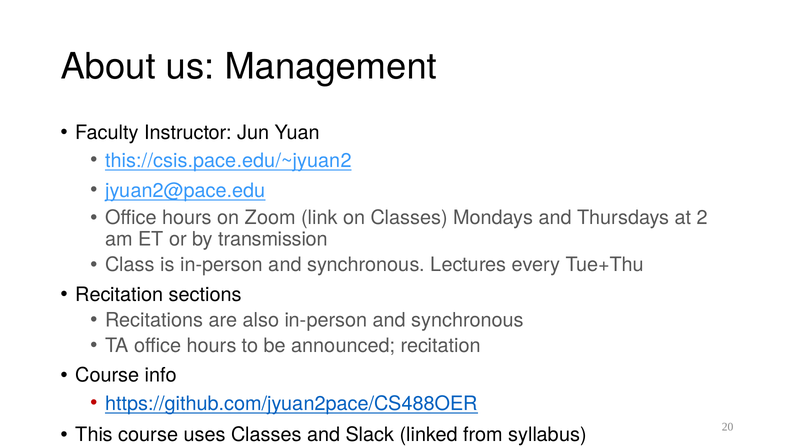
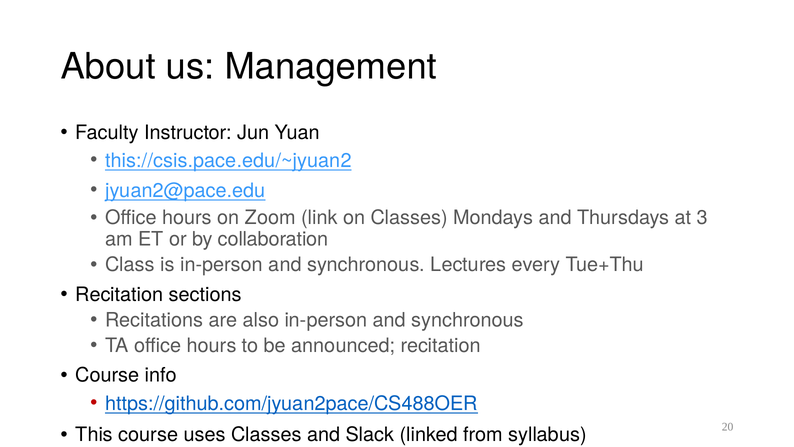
2: 2 -> 3
transmission: transmission -> collaboration
